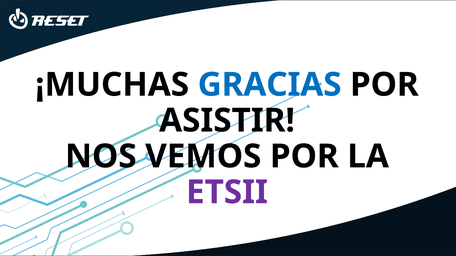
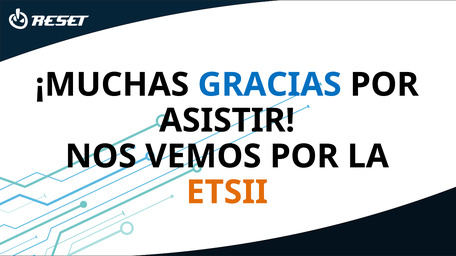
ETSII colour: purple -> orange
